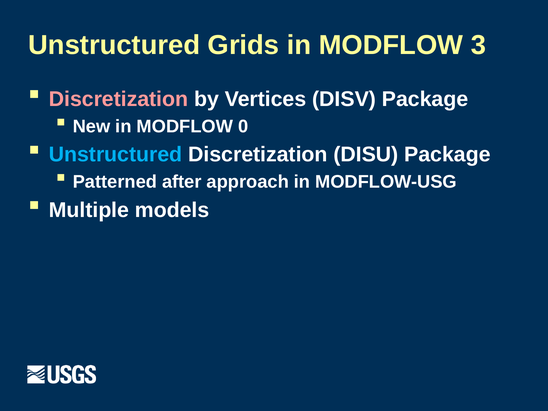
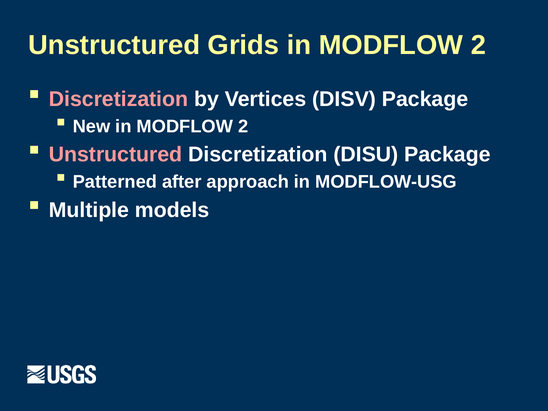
Grids in MODFLOW 3: 3 -> 2
New in MODFLOW 0: 0 -> 2
Unstructured at (116, 155) colour: light blue -> pink
